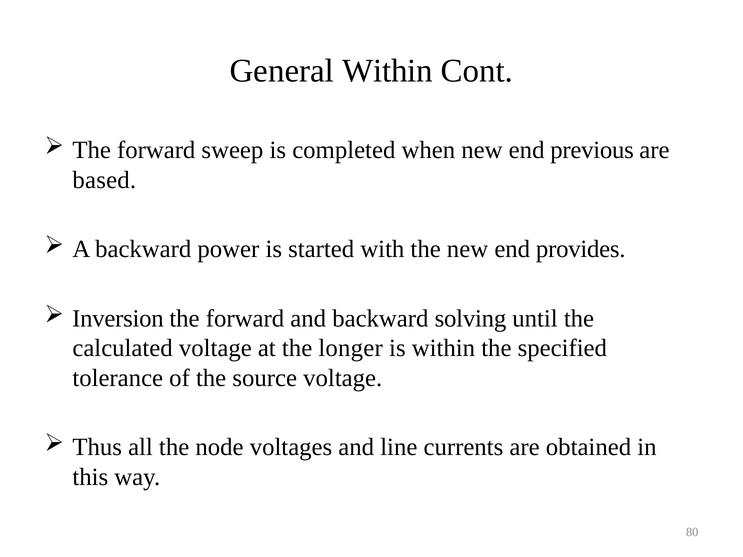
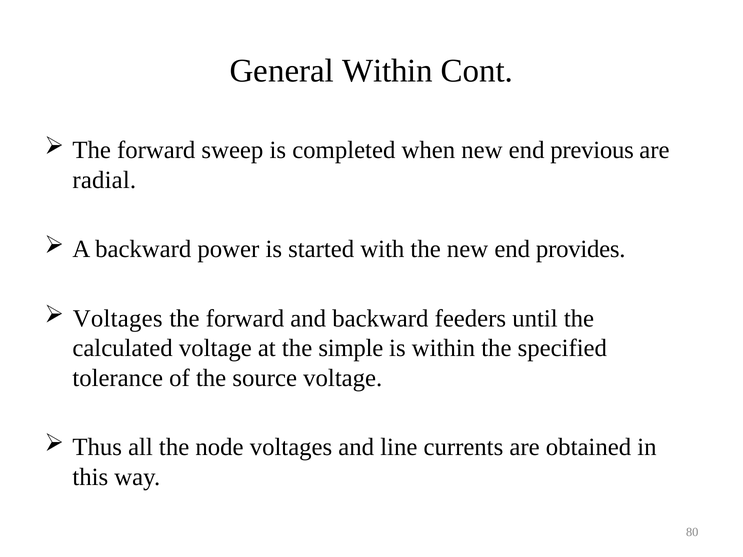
based: based -> radial
Inversion at (118, 319): Inversion -> Voltages
solving: solving -> feeders
longer: longer -> simple
